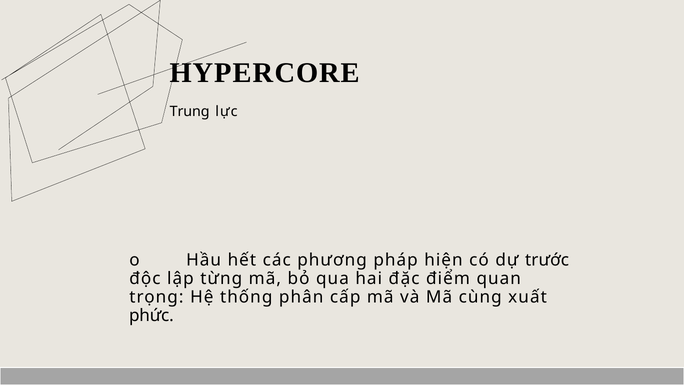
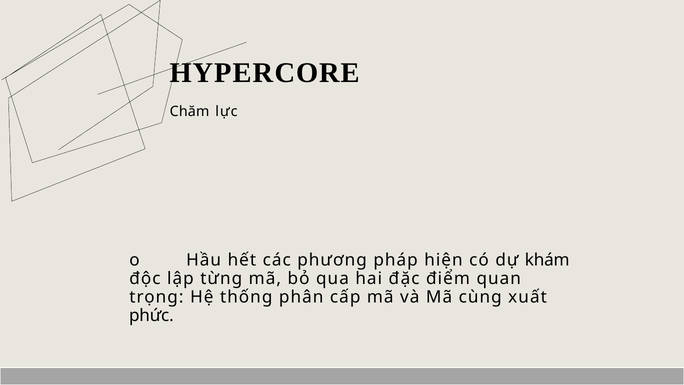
Trung: Trung -> Chăm
trước: trước -> khám
